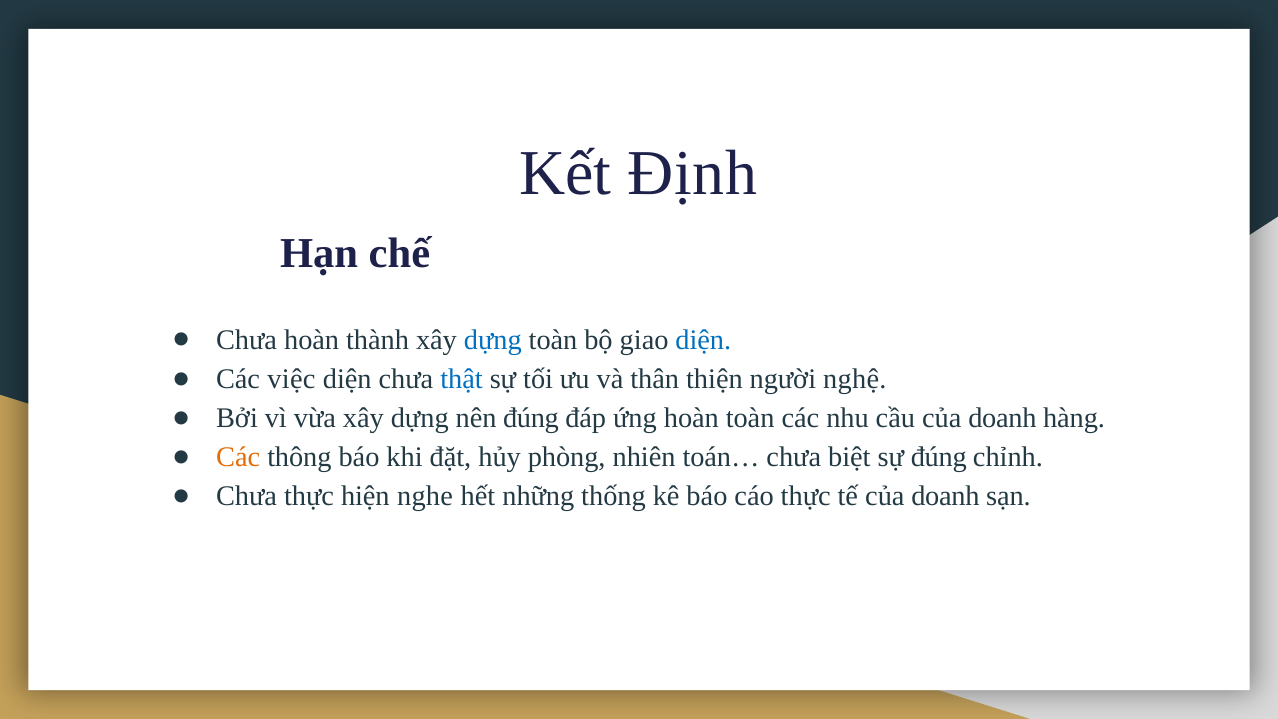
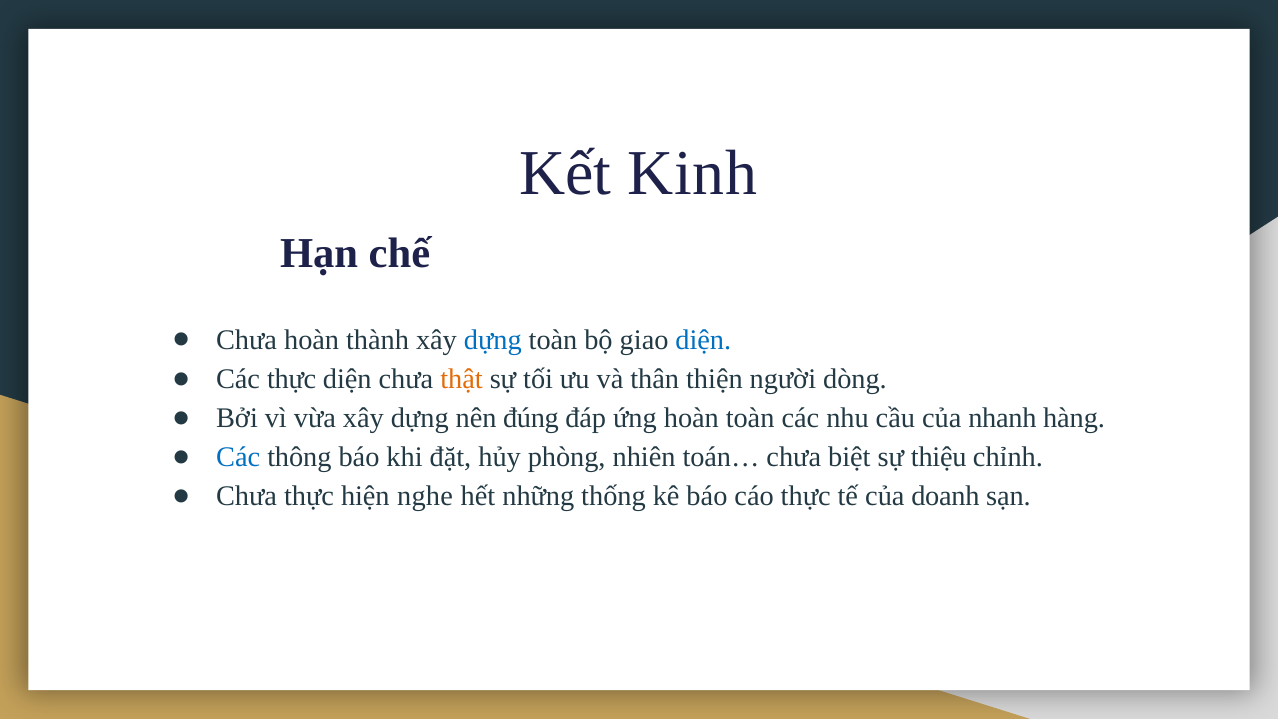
Định: Định -> Kinh
Các việc: việc -> thực
thật colour: blue -> orange
nghệ: nghệ -> dòng
cầu của doanh: doanh -> nhanh
Các at (238, 457) colour: orange -> blue
sự đúng: đúng -> thiệu
